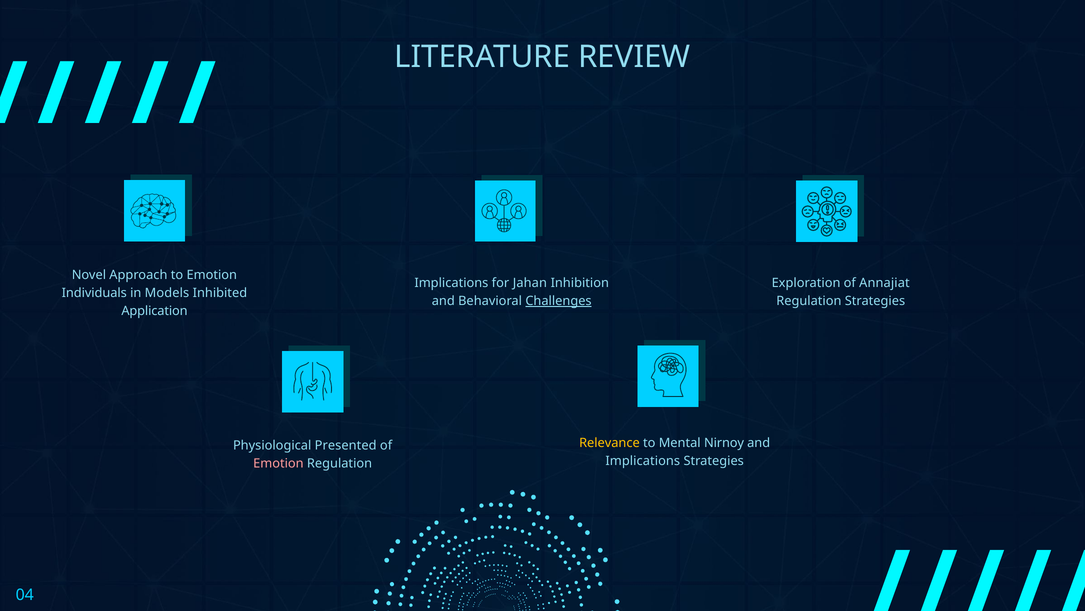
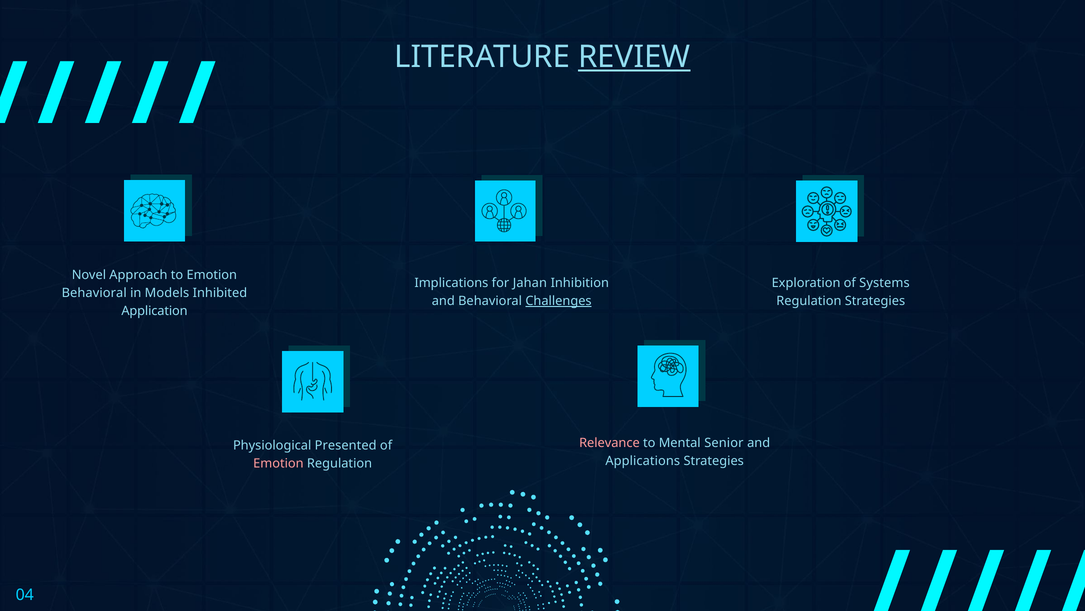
REVIEW underline: none -> present
Annajiat: Annajiat -> Systems
Individuals at (94, 293): Individuals -> Behavioral
Relevance colour: yellow -> pink
Nirnoy: Nirnoy -> Senior
Implications at (643, 460): Implications -> Applications
